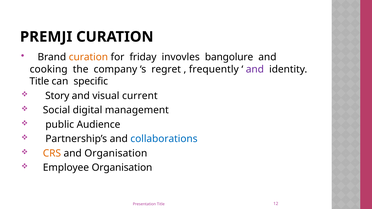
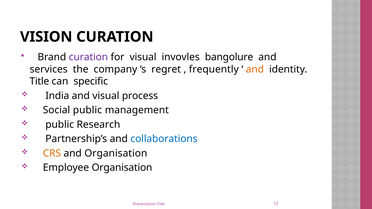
PREMJI: PREMJI -> VISION
curation at (88, 57) colour: orange -> purple
for friday: friday -> visual
cooking: cooking -> services
and at (255, 69) colour: purple -> orange
Story: Story -> India
current: current -> process
Social digital: digital -> public
Audience: Audience -> Research
